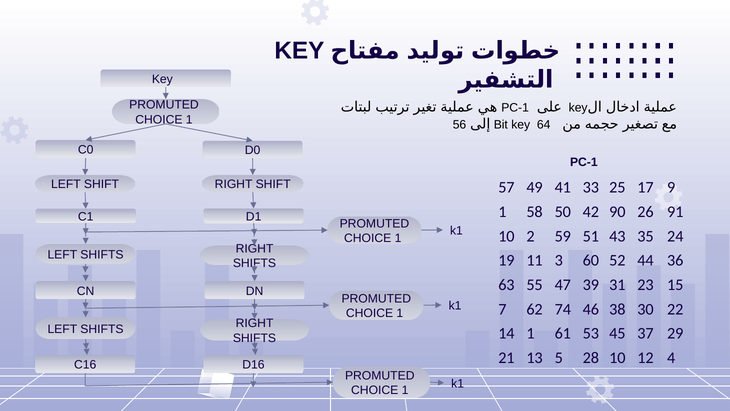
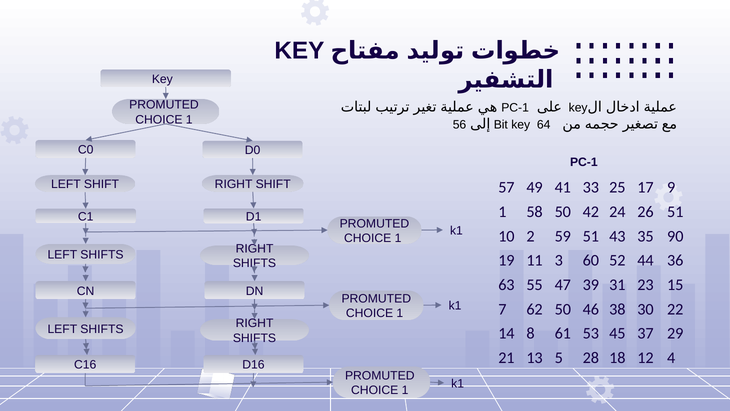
90: 90 -> 24
26 91: 91 -> 51
24: 24 -> 90
62 74: 74 -> 50
14 1: 1 -> 8
28 10: 10 -> 18
